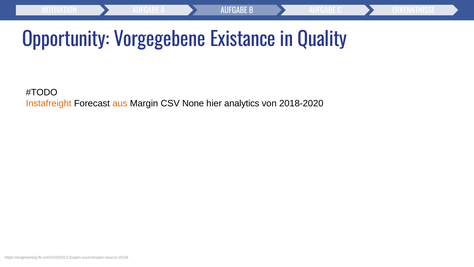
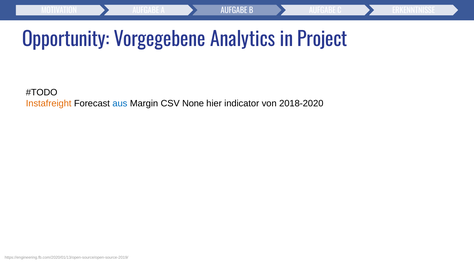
Existance: Existance -> Analytics
Quality: Quality -> Project
aus colour: orange -> blue
analytics: analytics -> indicator
